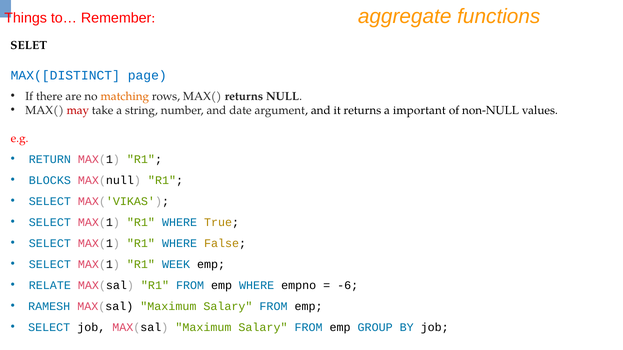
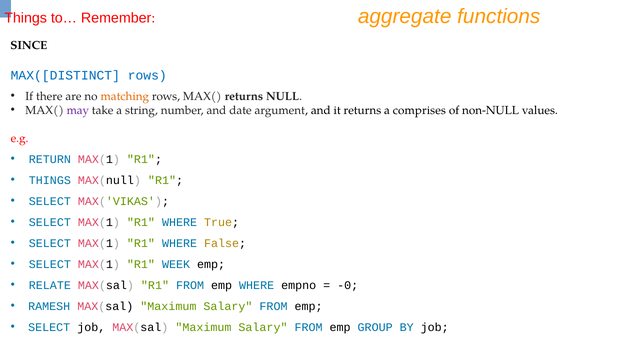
SELET: SELET -> SINCE
MAX([DISTINCT page: page -> rows
may colour: red -> purple
important: important -> comprises
BLOCKS at (50, 180): BLOCKS -> THINGS
-6: -6 -> -0
